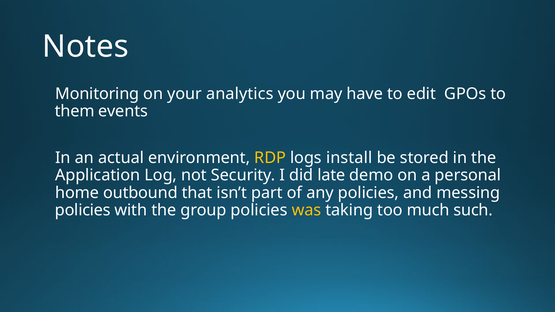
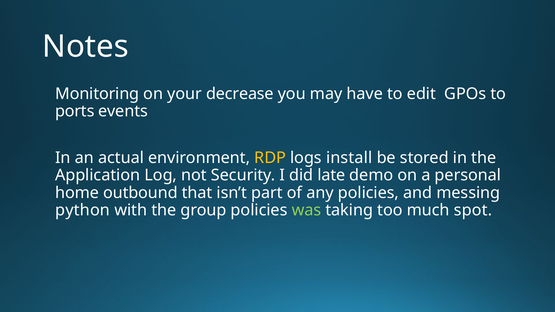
analytics: analytics -> decrease
them: them -> ports
policies at (83, 210): policies -> python
was colour: yellow -> light green
such: such -> spot
